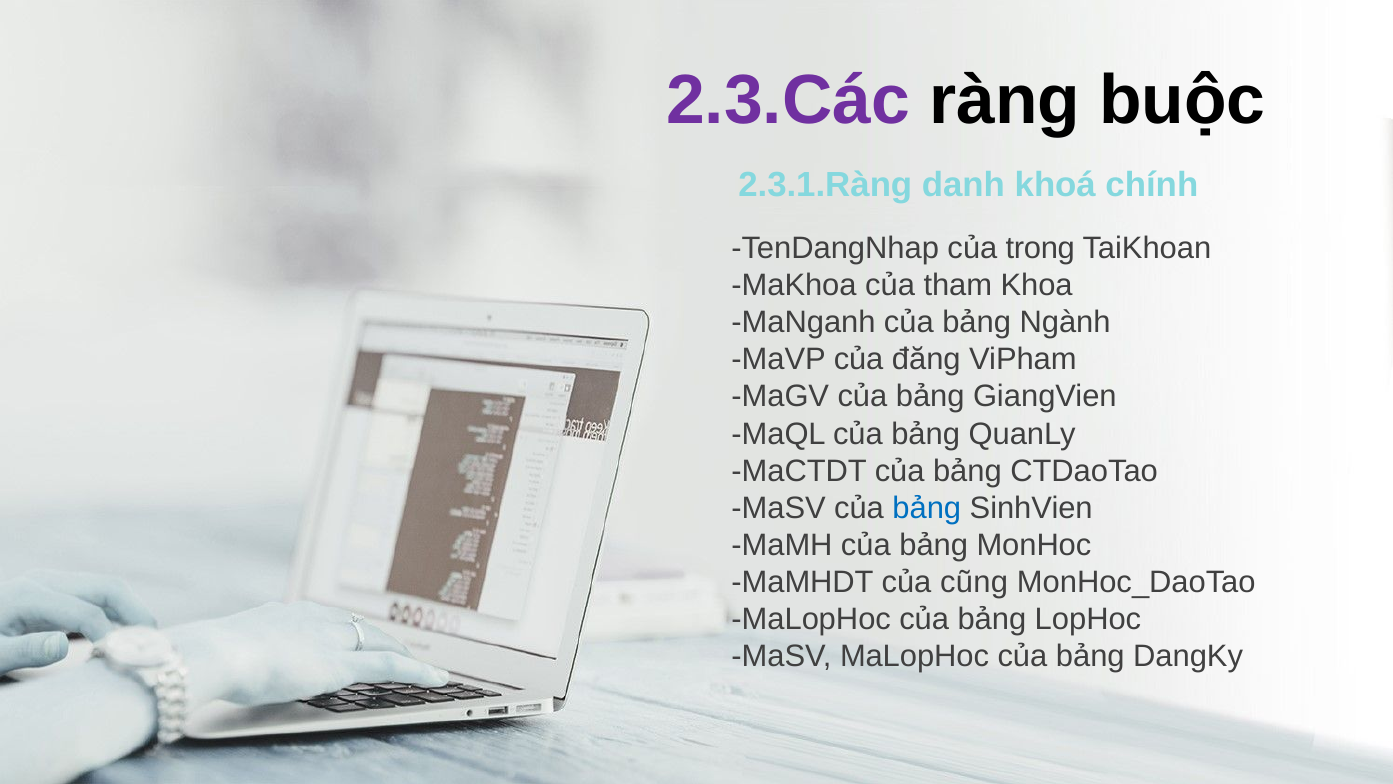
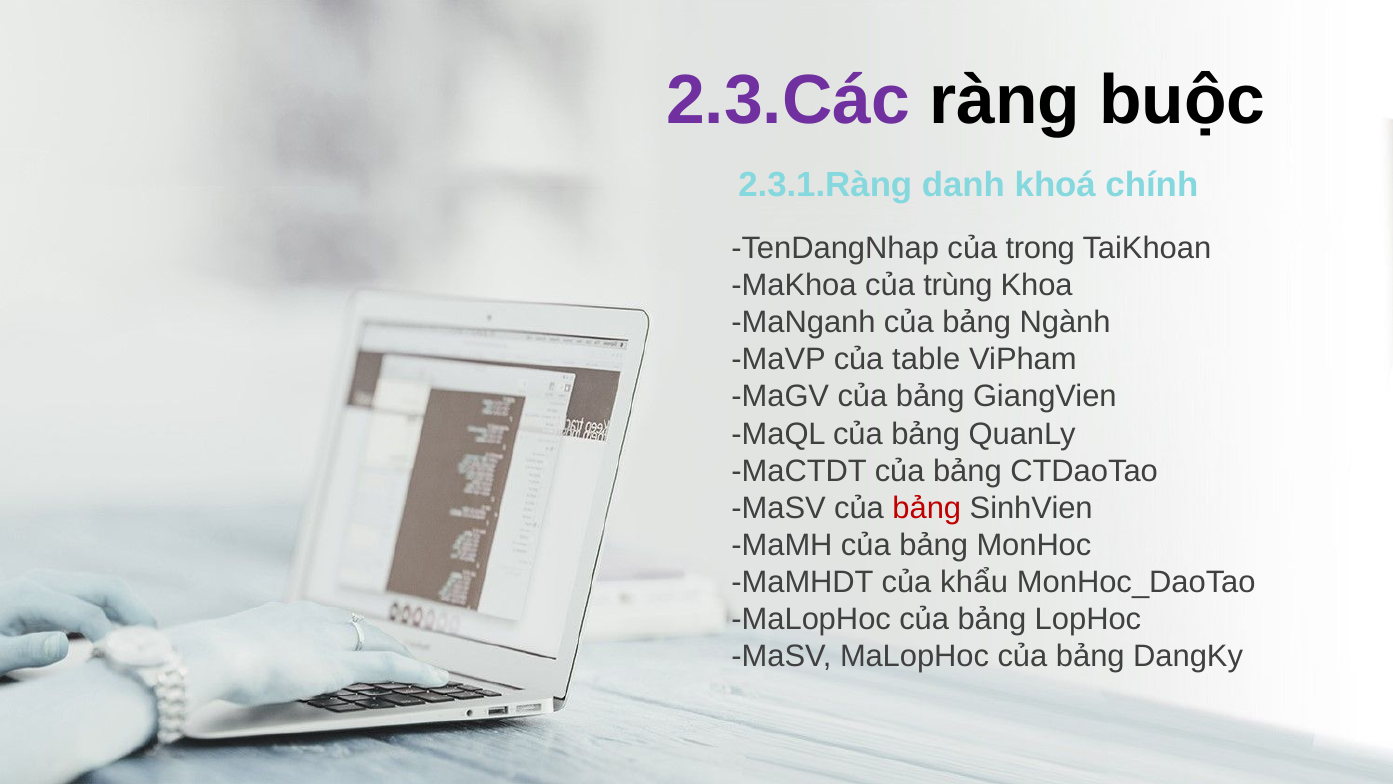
tham: tham -> trùng
đăng: đăng -> table
bảng at (927, 508) colour: blue -> red
cũng: cũng -> khẩu
